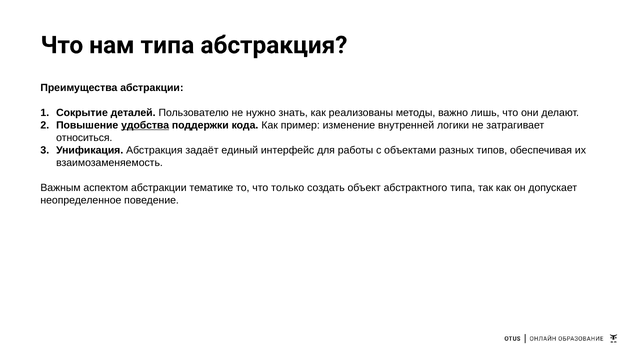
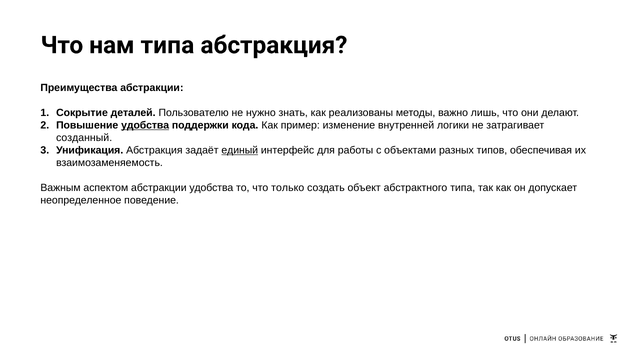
относиться: относиться -> созданный
единый underline: none -> present
абстракции тематике: тематике -> удобства
